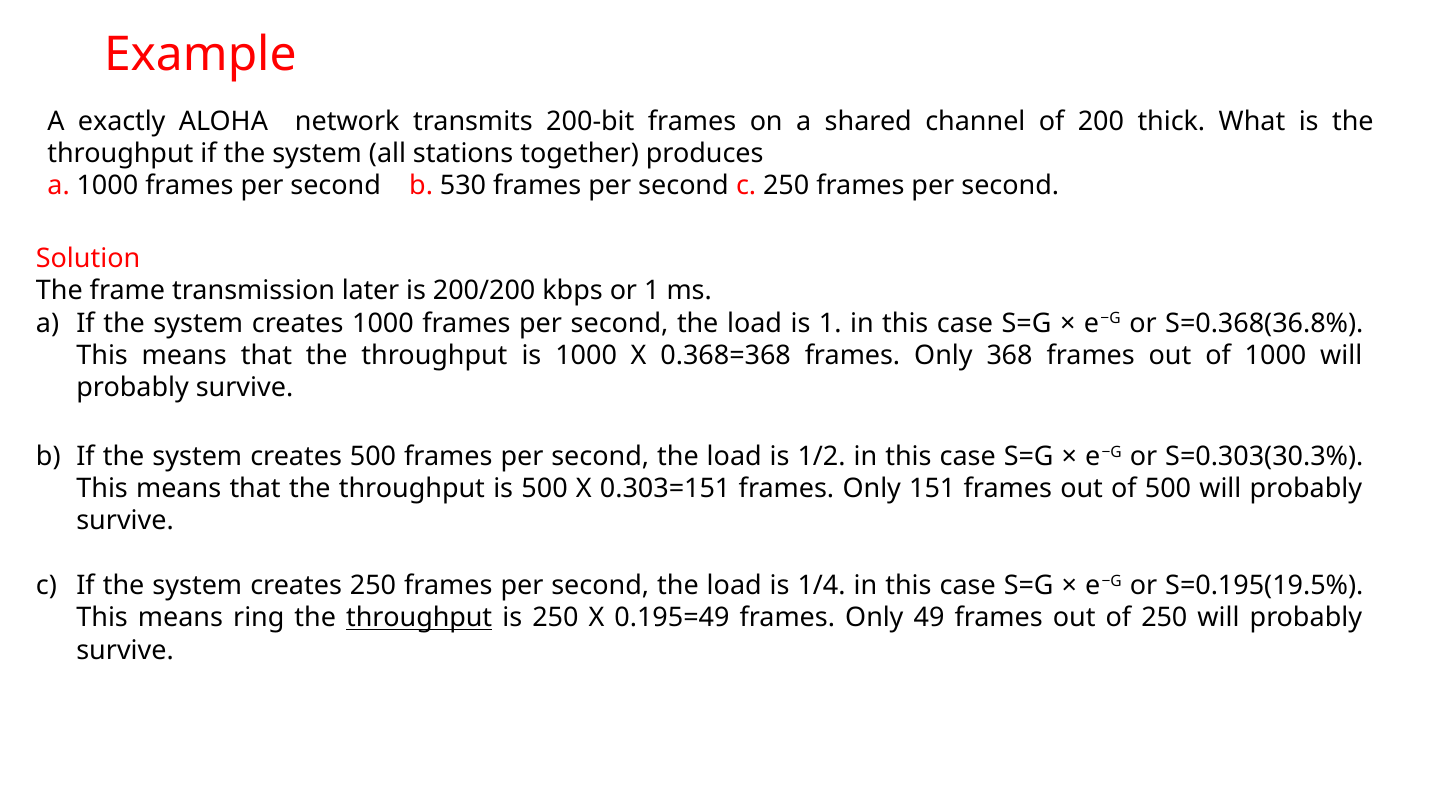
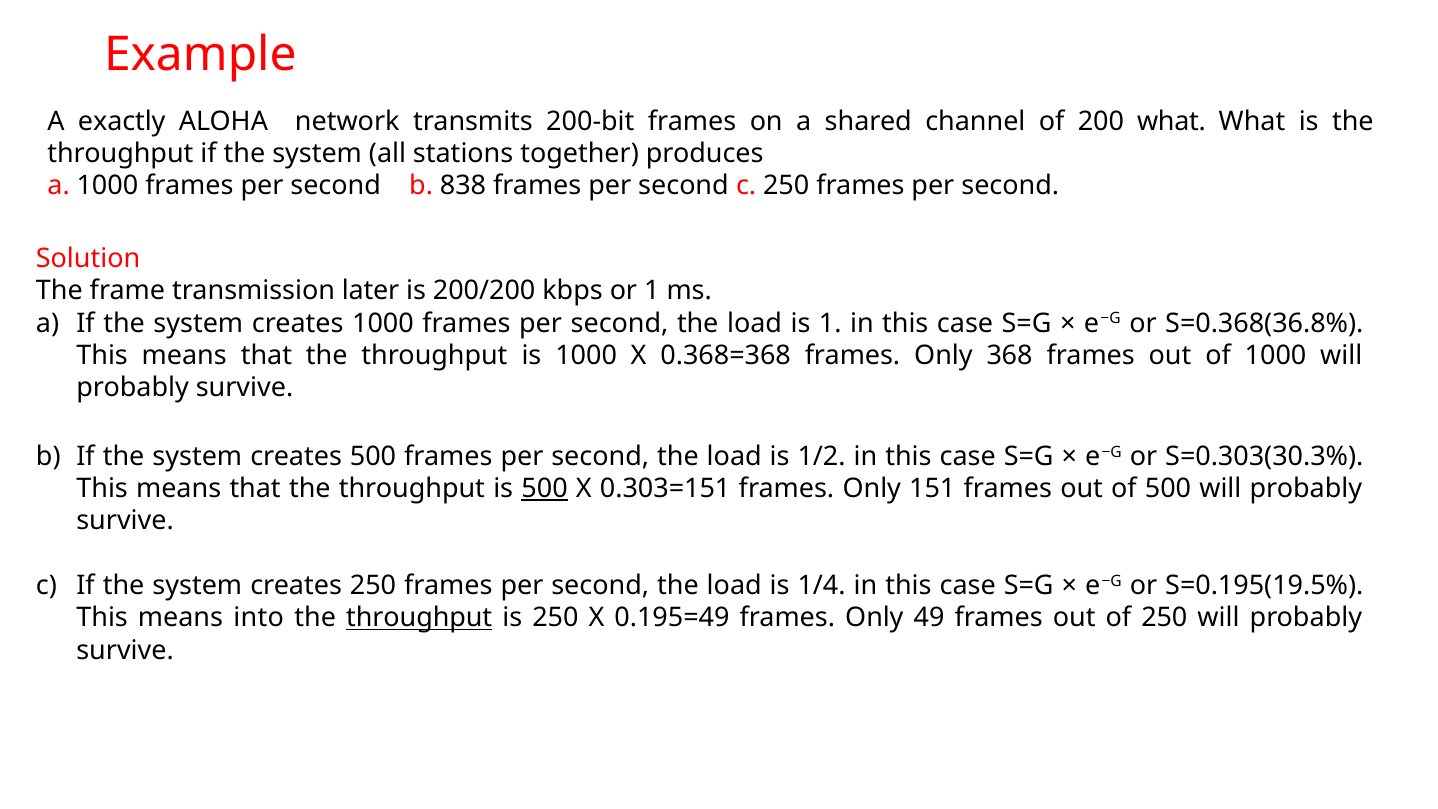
200 thick: thick -> what
530: 530 -> 838
500 at (545, 489) underline: none -> present
ring: ring -> into
